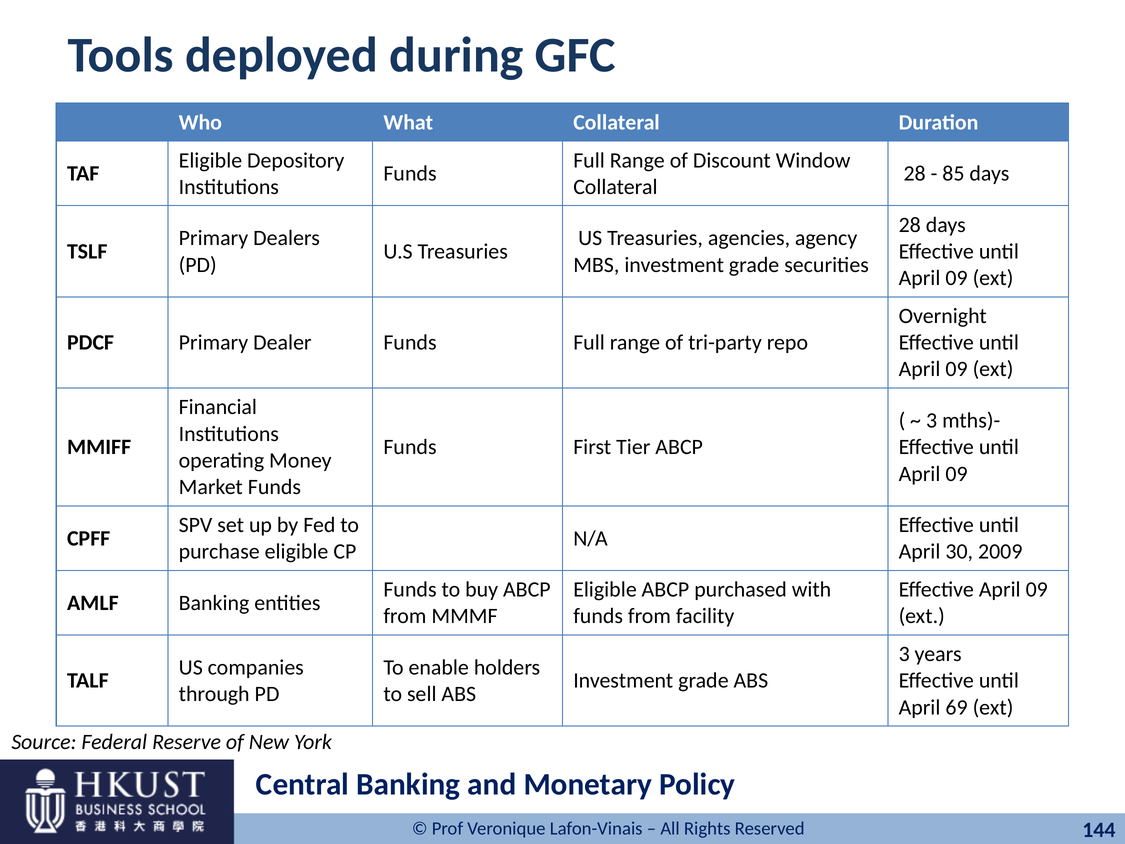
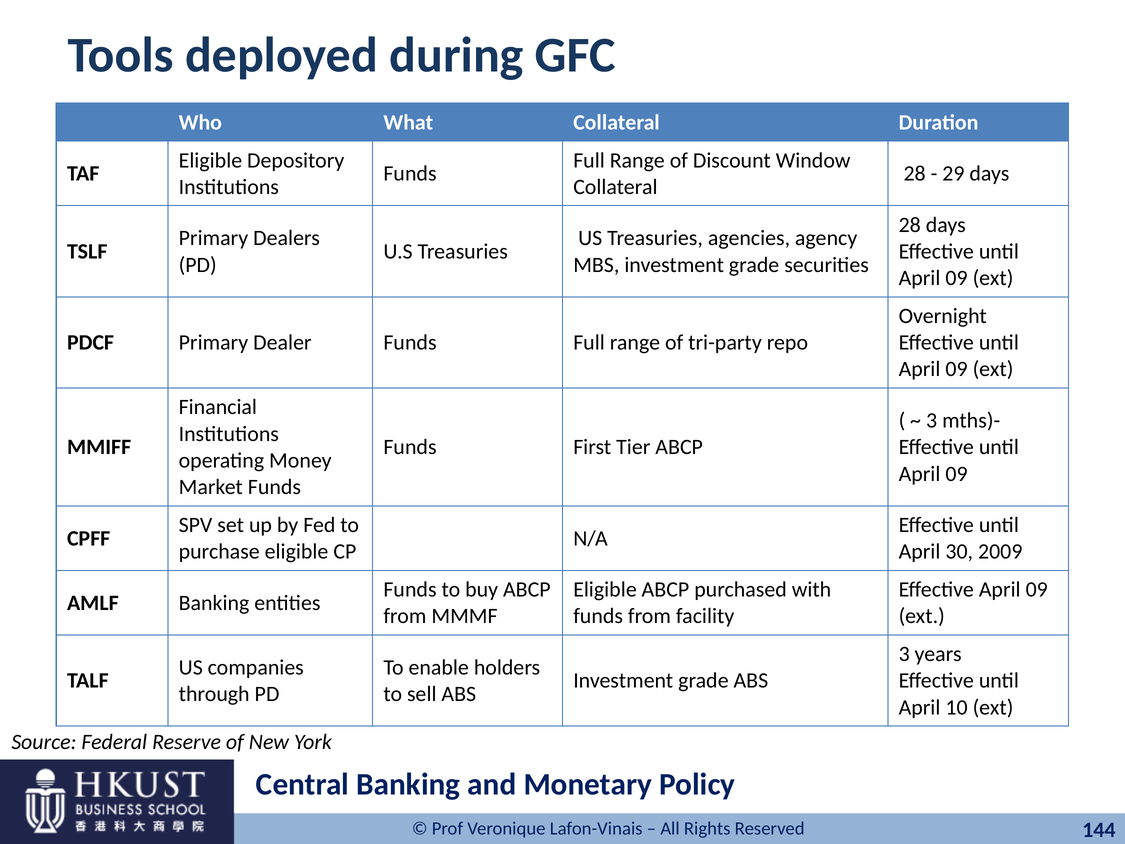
85: 85 -> 29
69: 69 -> 10
